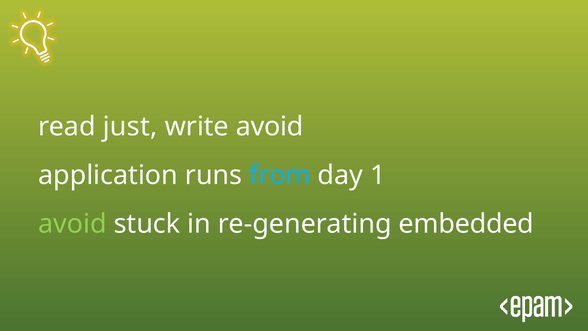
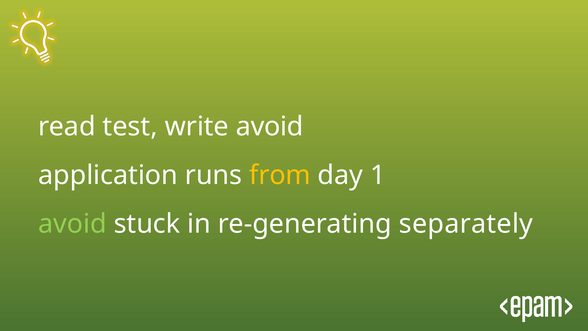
just: just -> test
from colour: light blue -> yellow
embedded: embedded -> separately
